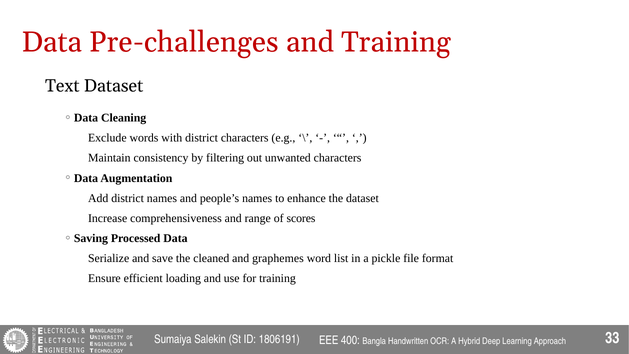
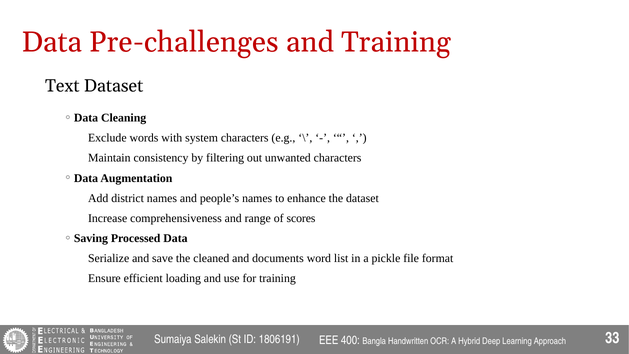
with district: district -> system
graphemes: graphemes -> documents
